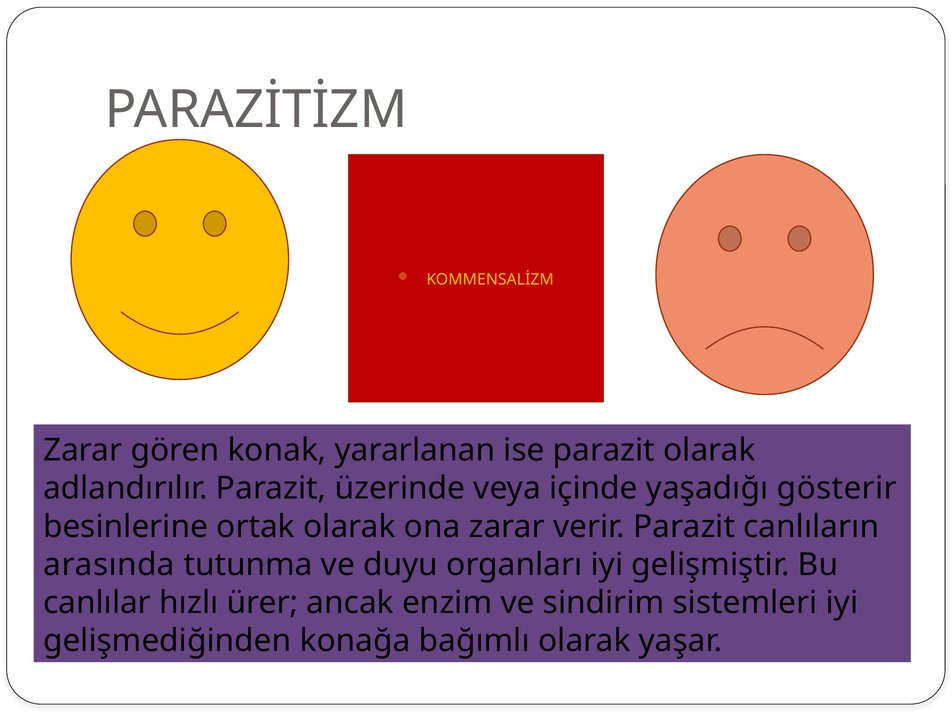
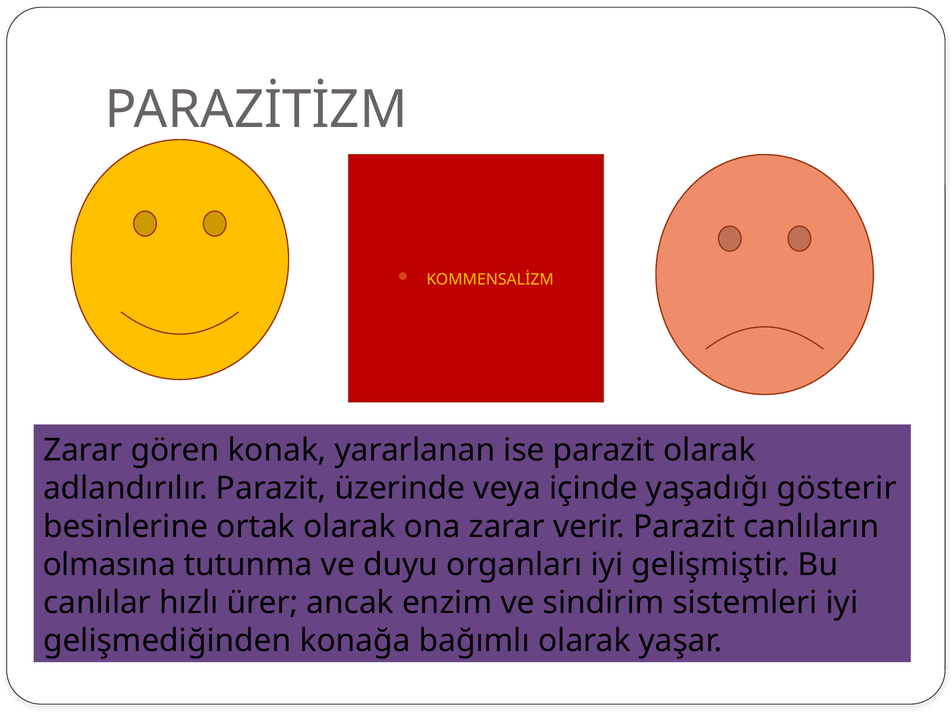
arasında: arasında -> olmasına
